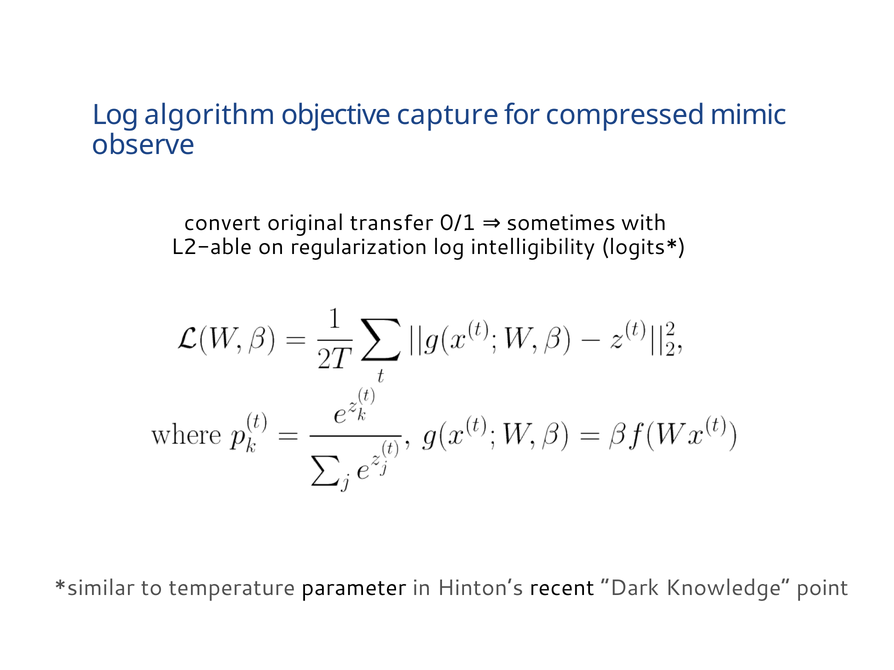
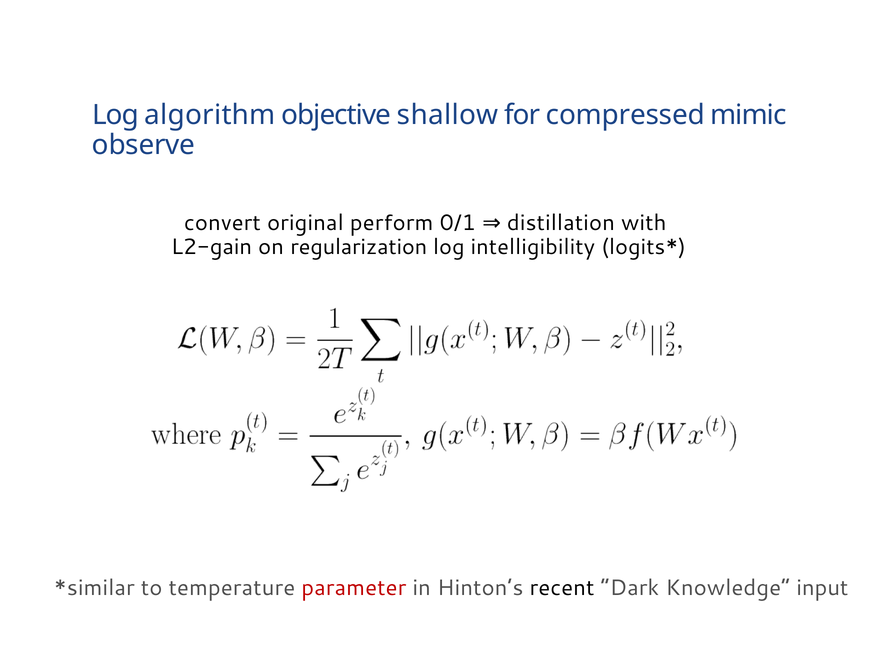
capture: capture -> shallow
transfer: transfer -> perform
sometimes: sometimes -> distillation
L2-able: L2-able -> L2-gain
parameter colour: black -> red
point: point -> input
